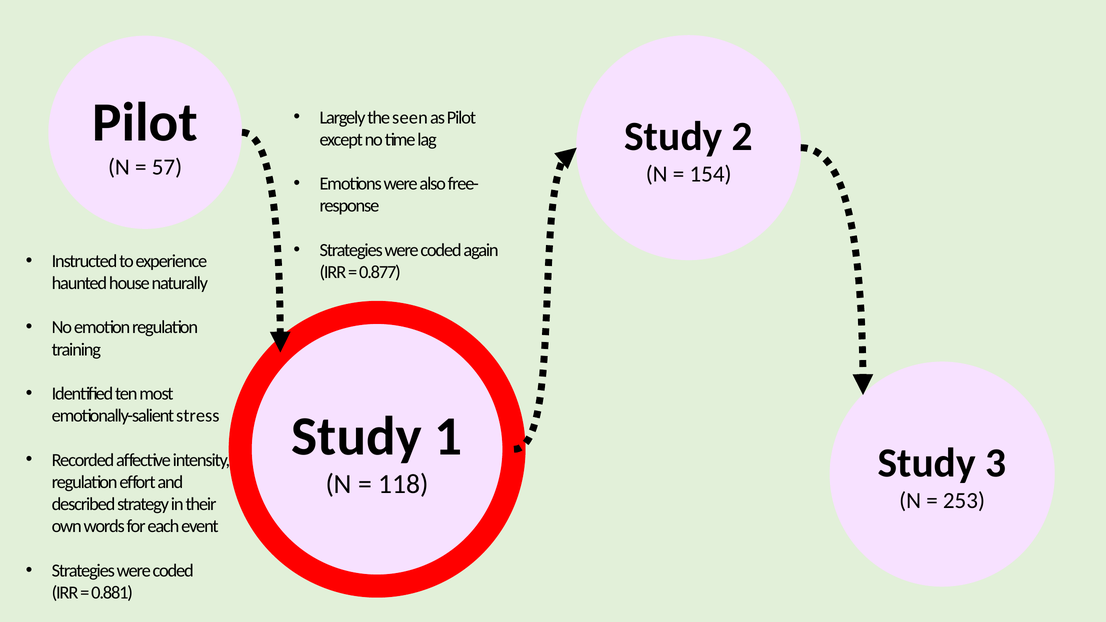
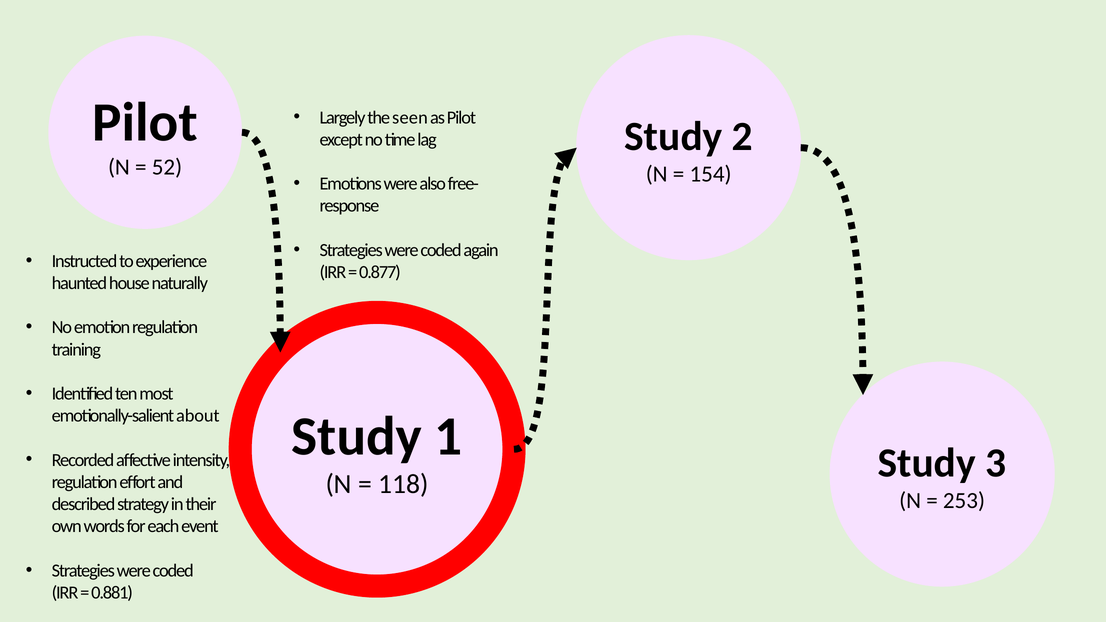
57: 57 -> 52
stress: stress -> about
